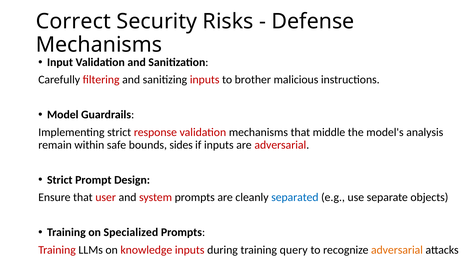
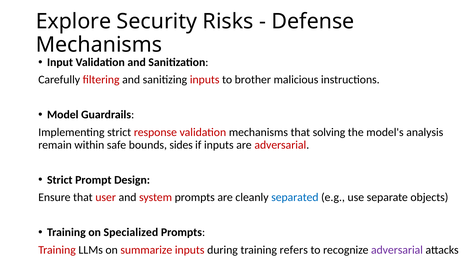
Correct: Correct -> Explore
middle: middle -> solving
knowledge: knowledge -> summarize
query: query -> refers
adversarial at (397, 250) colour: orange -> purple
